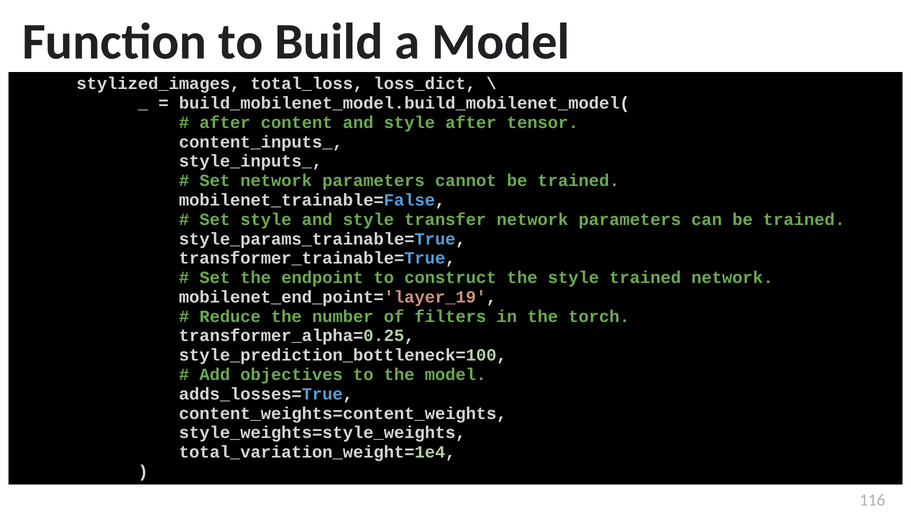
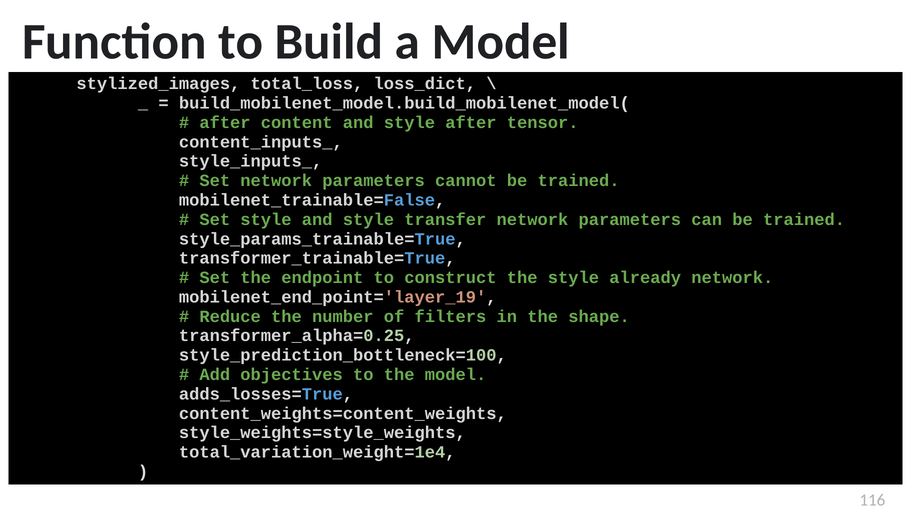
style trained: trained -> already
torch: torch -> shape
